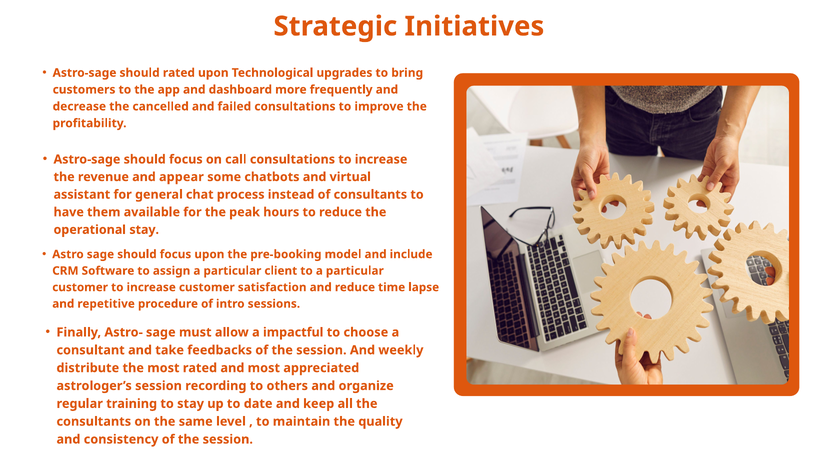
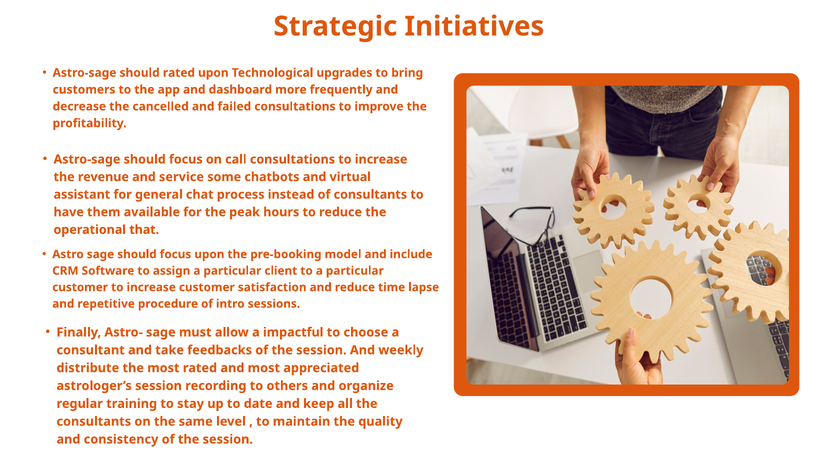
appear: appear -> service
operational stay: stay -> that
